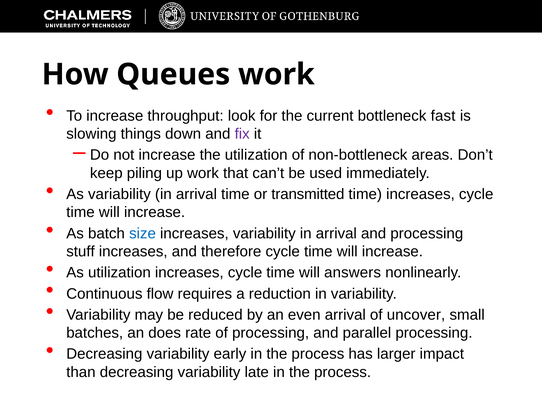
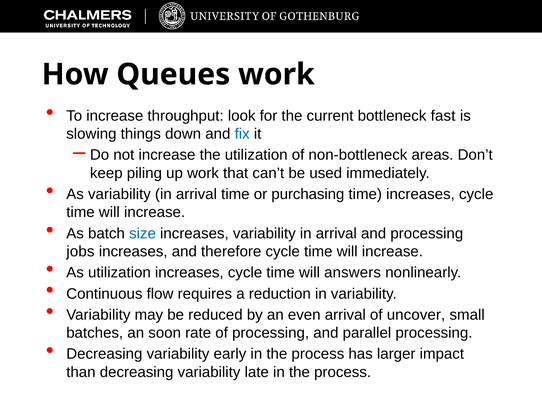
fix colour: purple -> blue
transmitted: transmitted -> purchasing
stuff: stuff -> jobs
does: does -> soon
